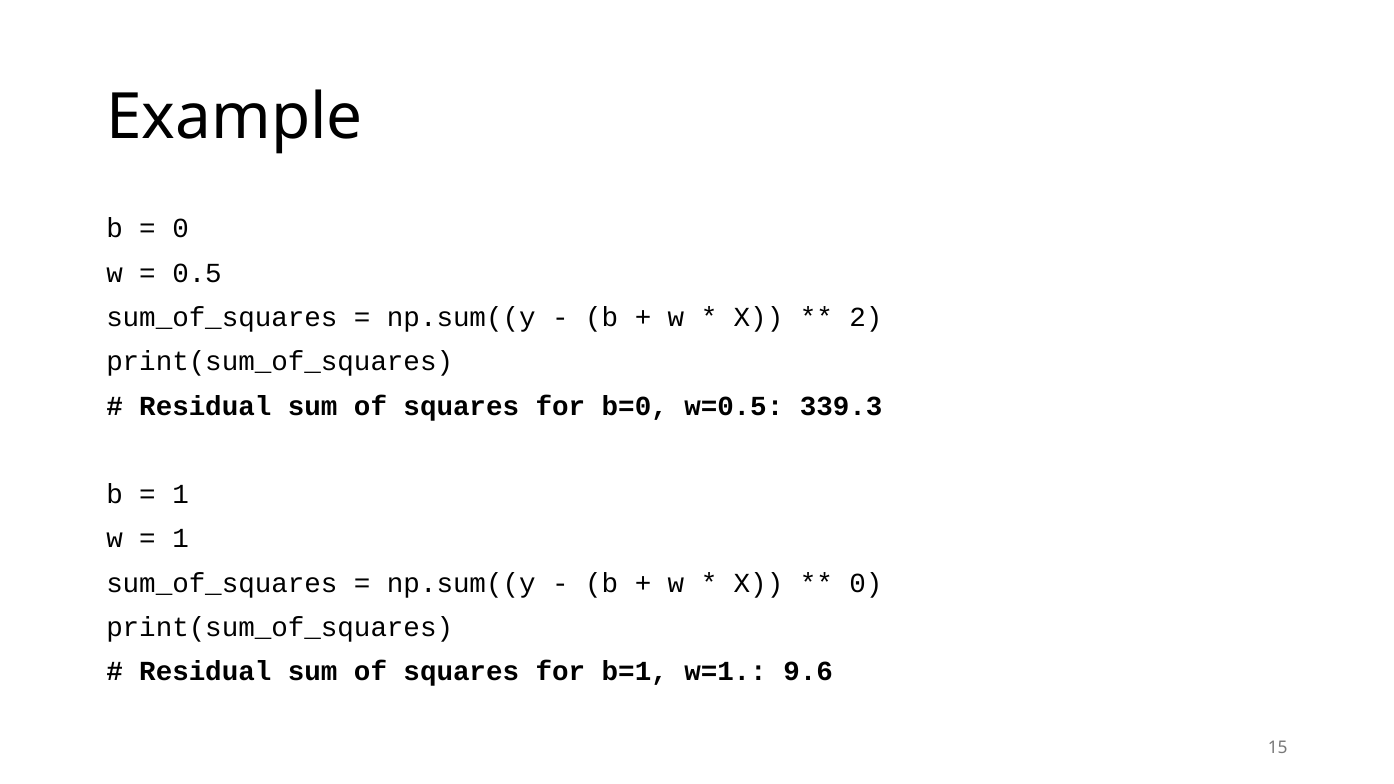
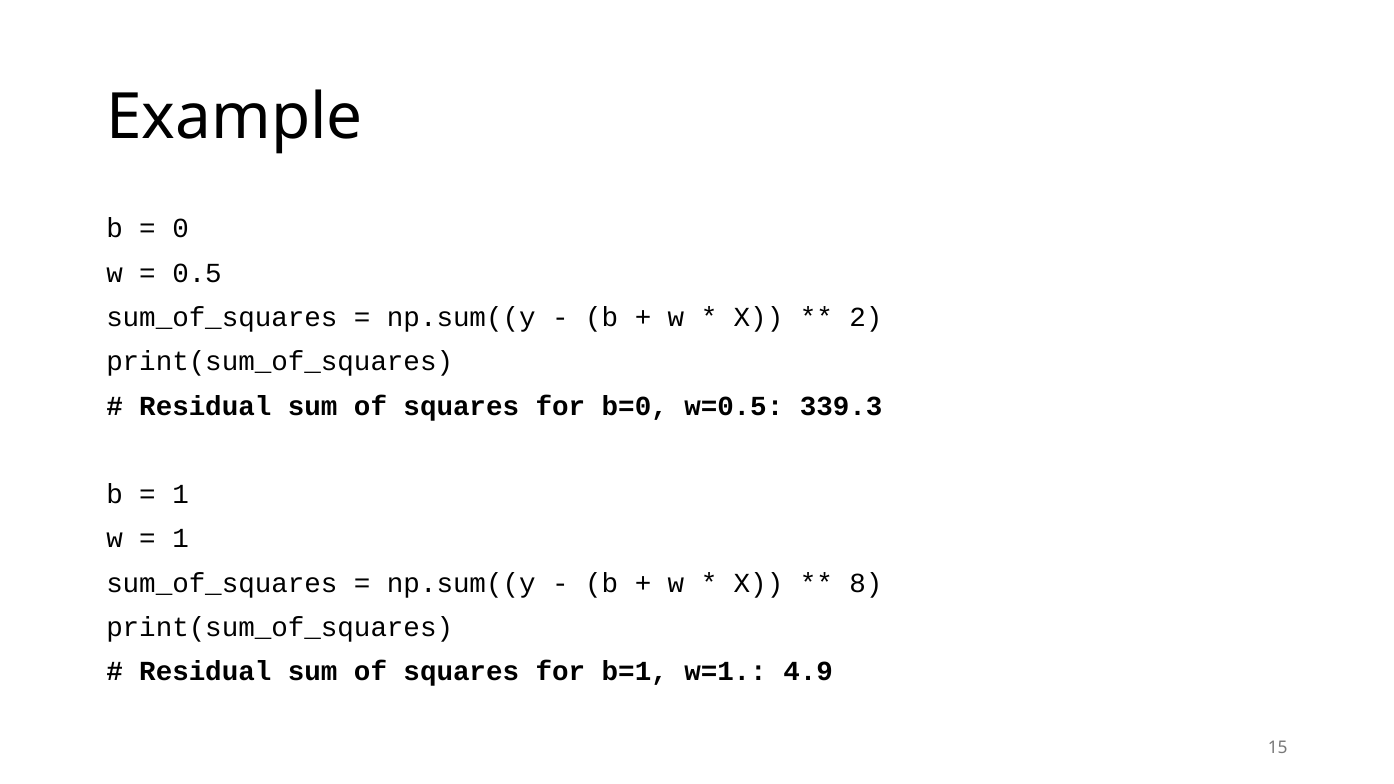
0 at (866, 583): 0 -> 8
9.6: 9.6 -> 4.9
